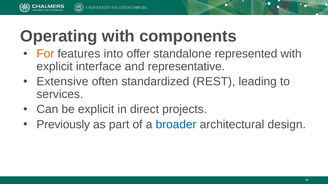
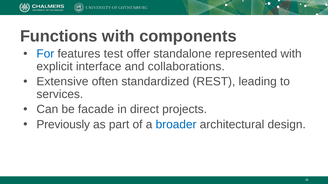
Operating: Operating -> Functions
For colour: orange -> blue
into: into -> test
representative: representative -> collaborations
be explicit: explicit -> facade
